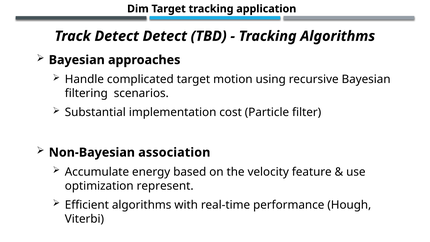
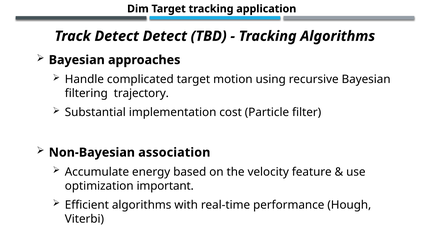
scenarios: scenarios -> trajectory
represent: represent -> important
